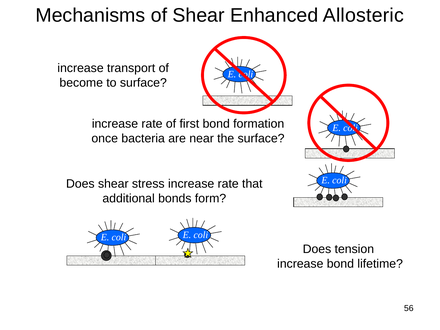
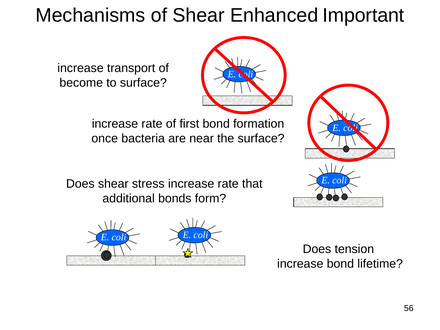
Allosteric: Allosteric -> Important
